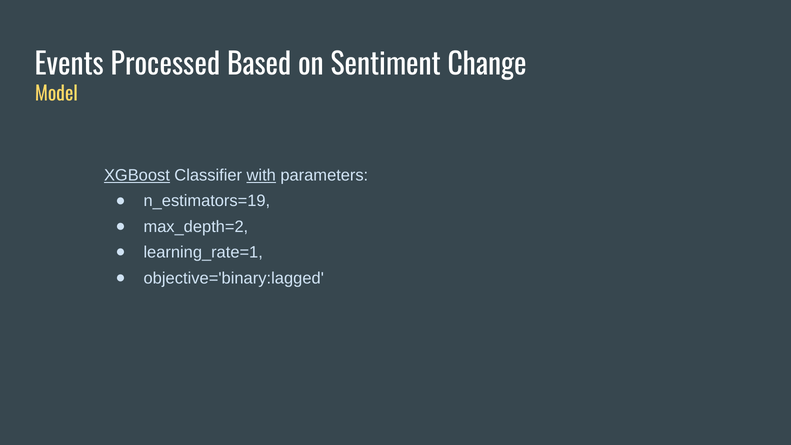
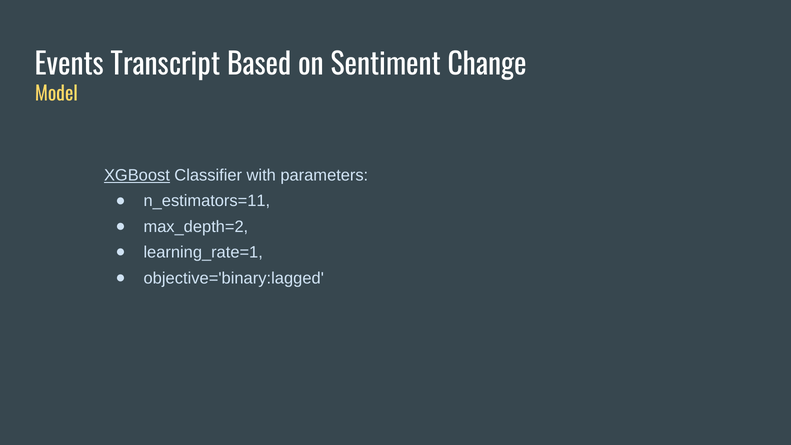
Processed: Processed -> Transcript
with underline: present -> none
n_estimators=19: n_estimators=19 -> n_estimators=11
